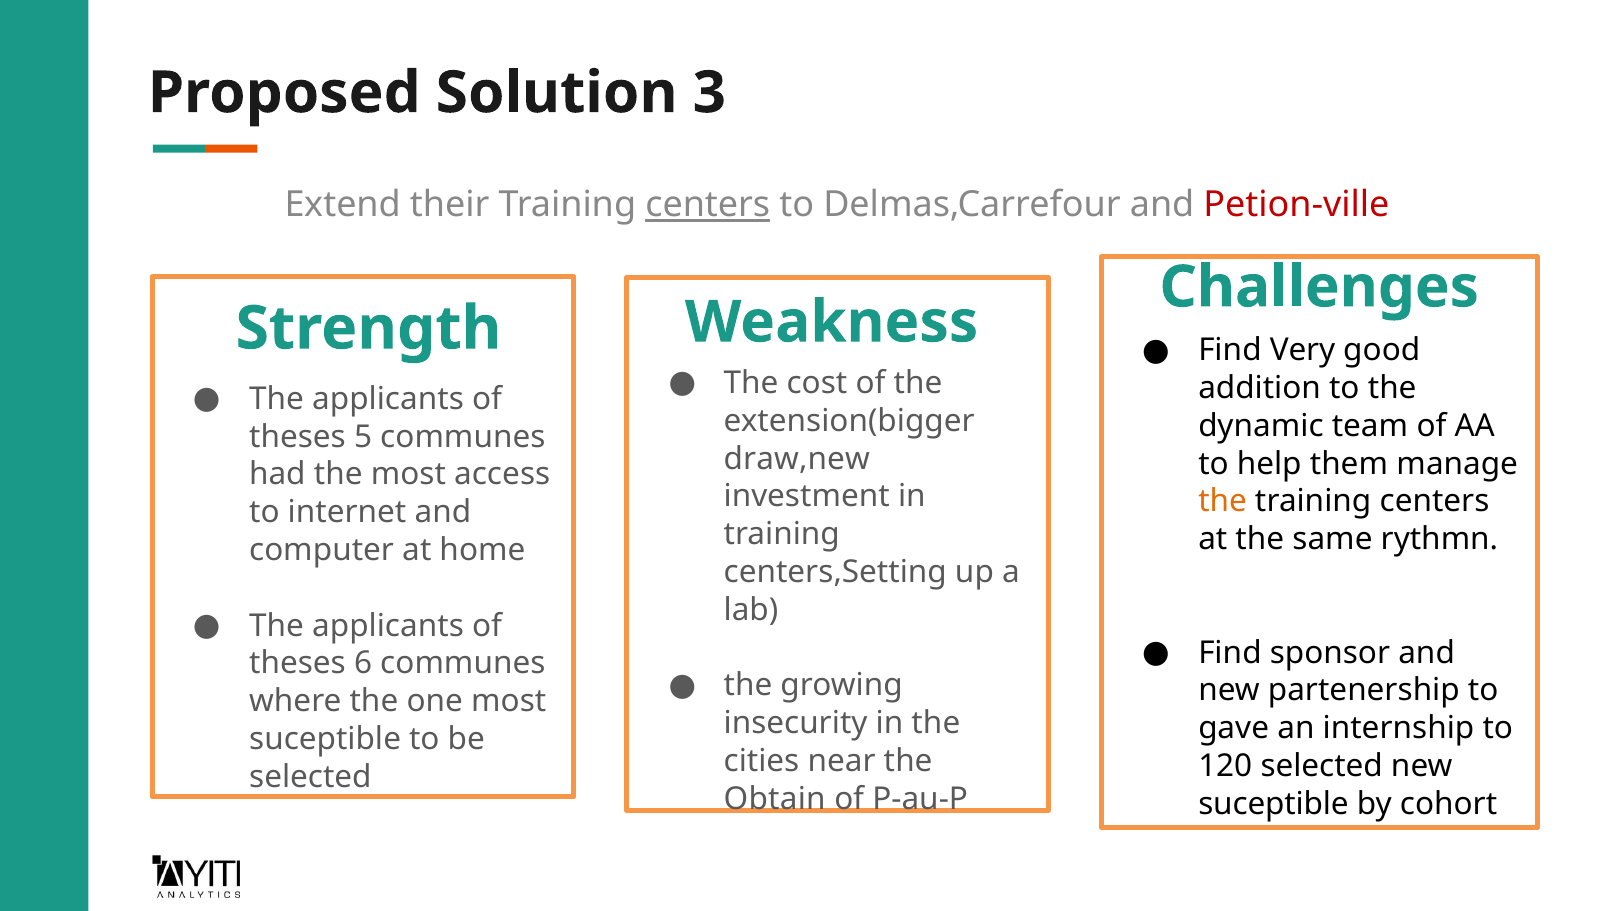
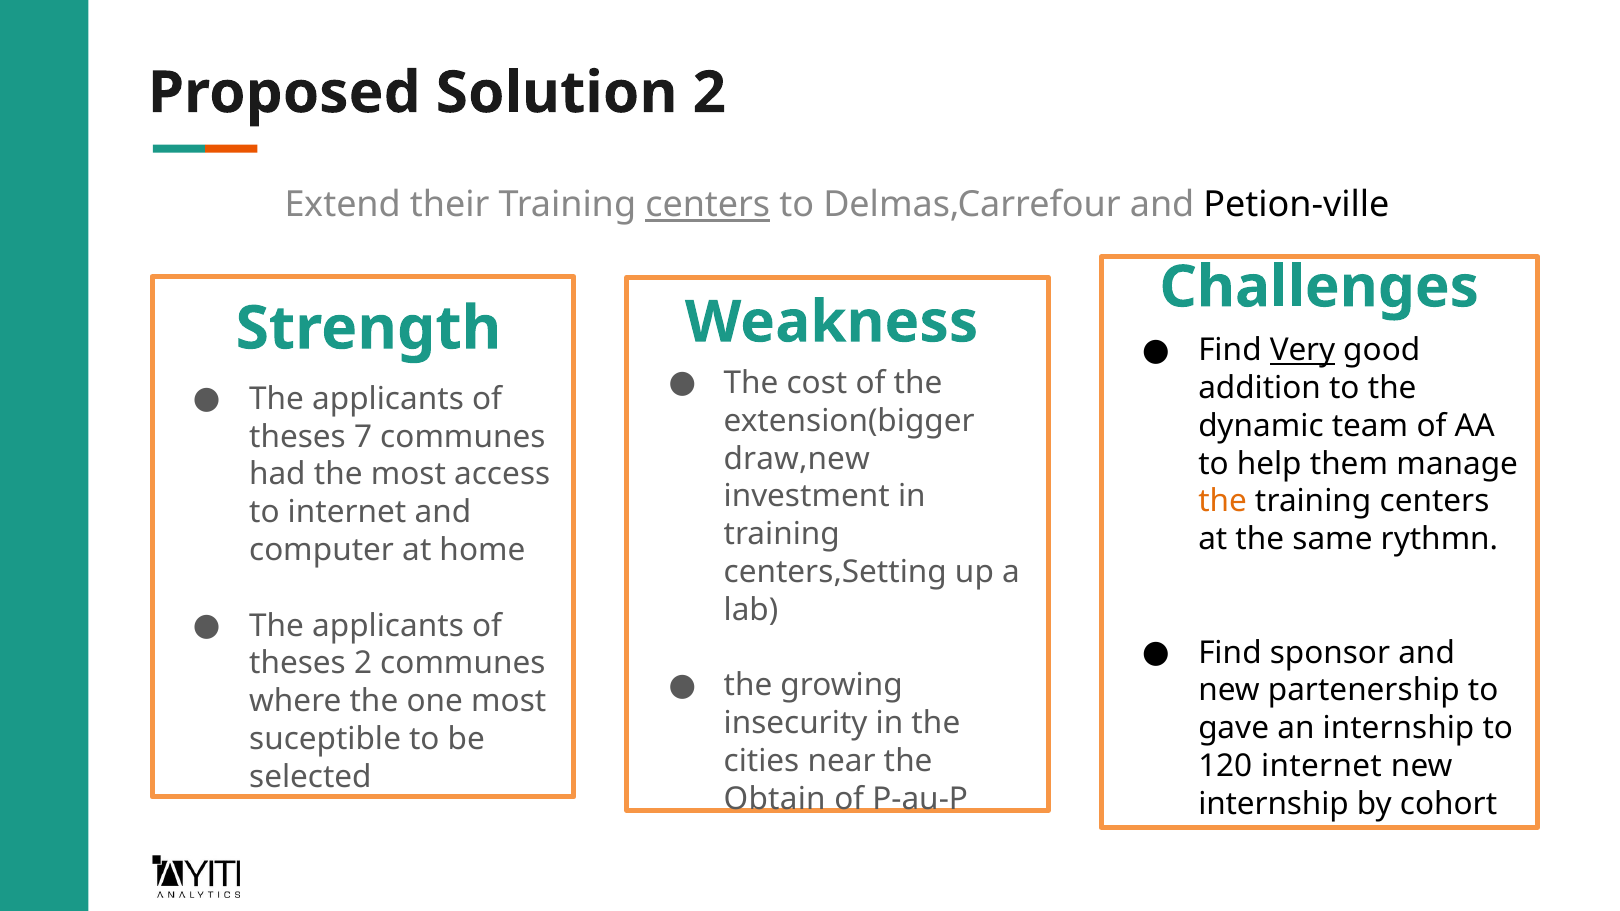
Solution 3: 3 -> 2
Petion-ville colour: red -> black
Very underline: none -> present
5: 5 -> 7
theses 6: 6 -> 2
120 selected: selected -> internet
suceptible at (1273, 804): suceptible -> internship
